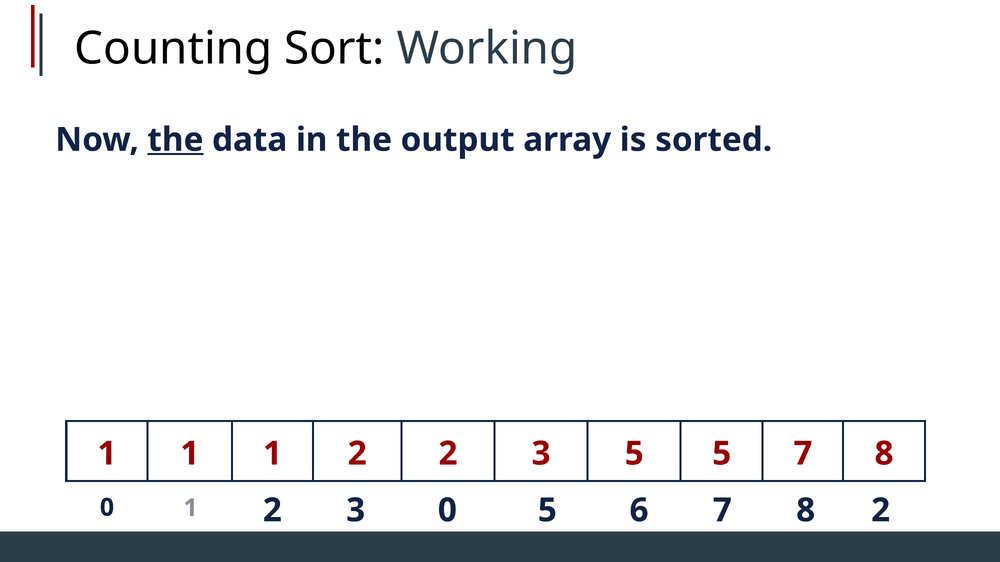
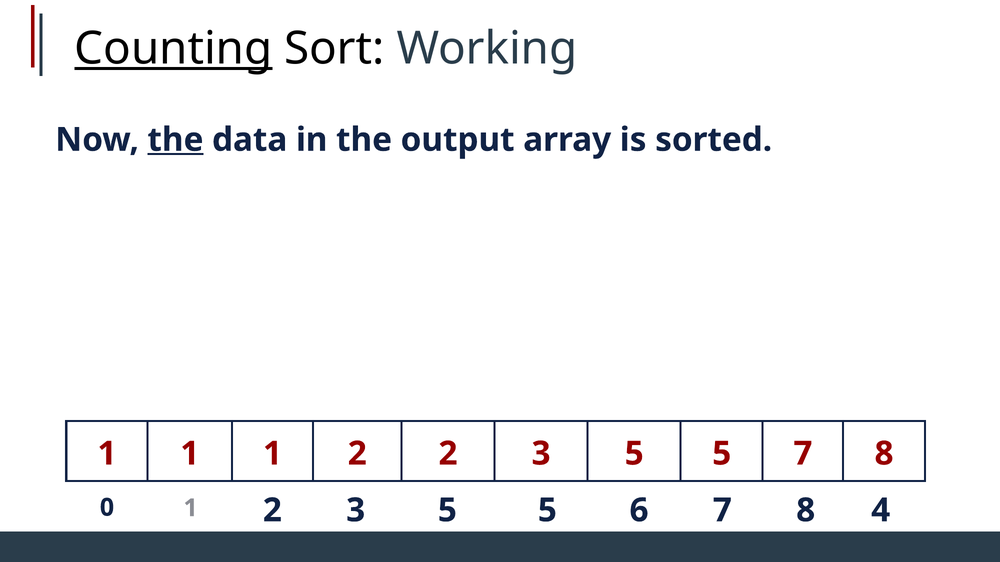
Counting underline: none -> present
1 2 3 0: 0 -> 5
8 2: 2 -> 4
